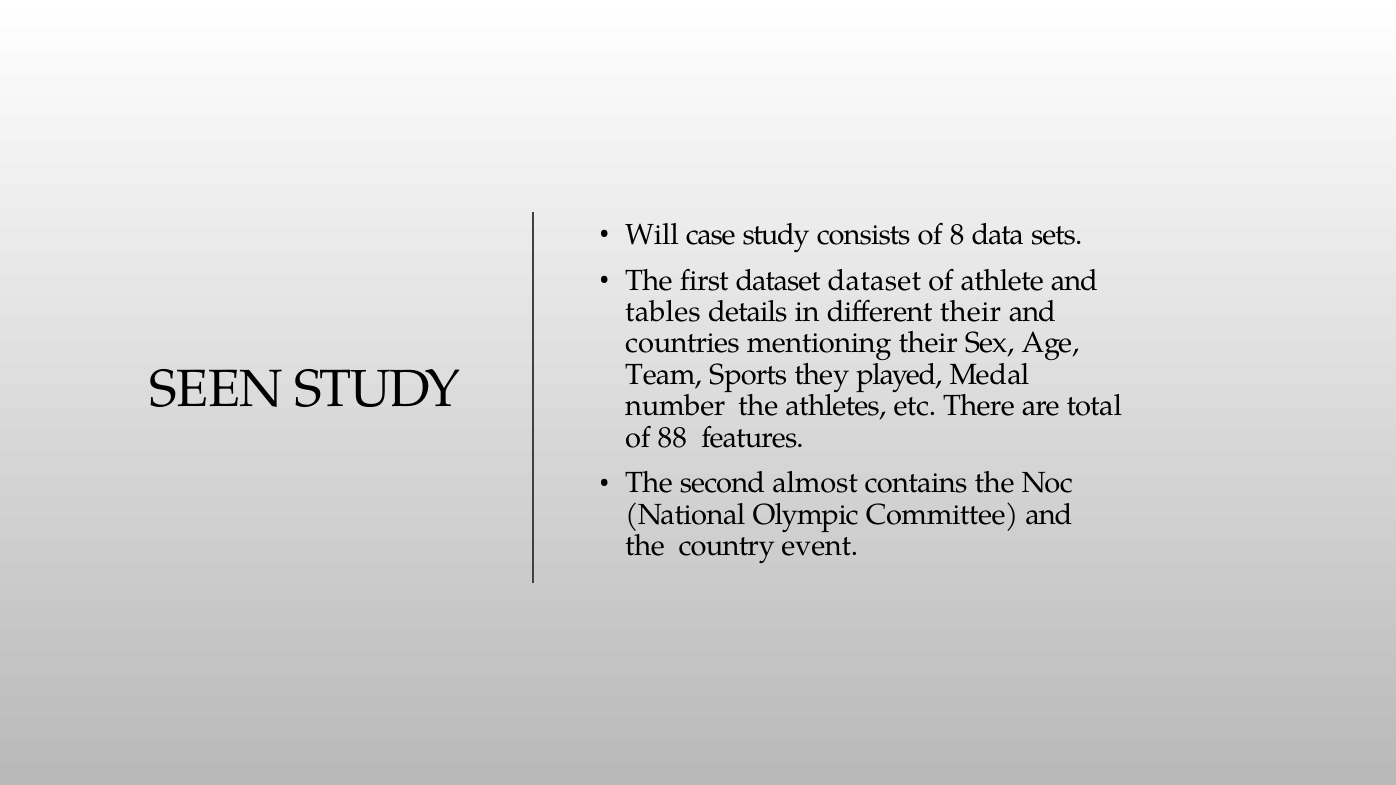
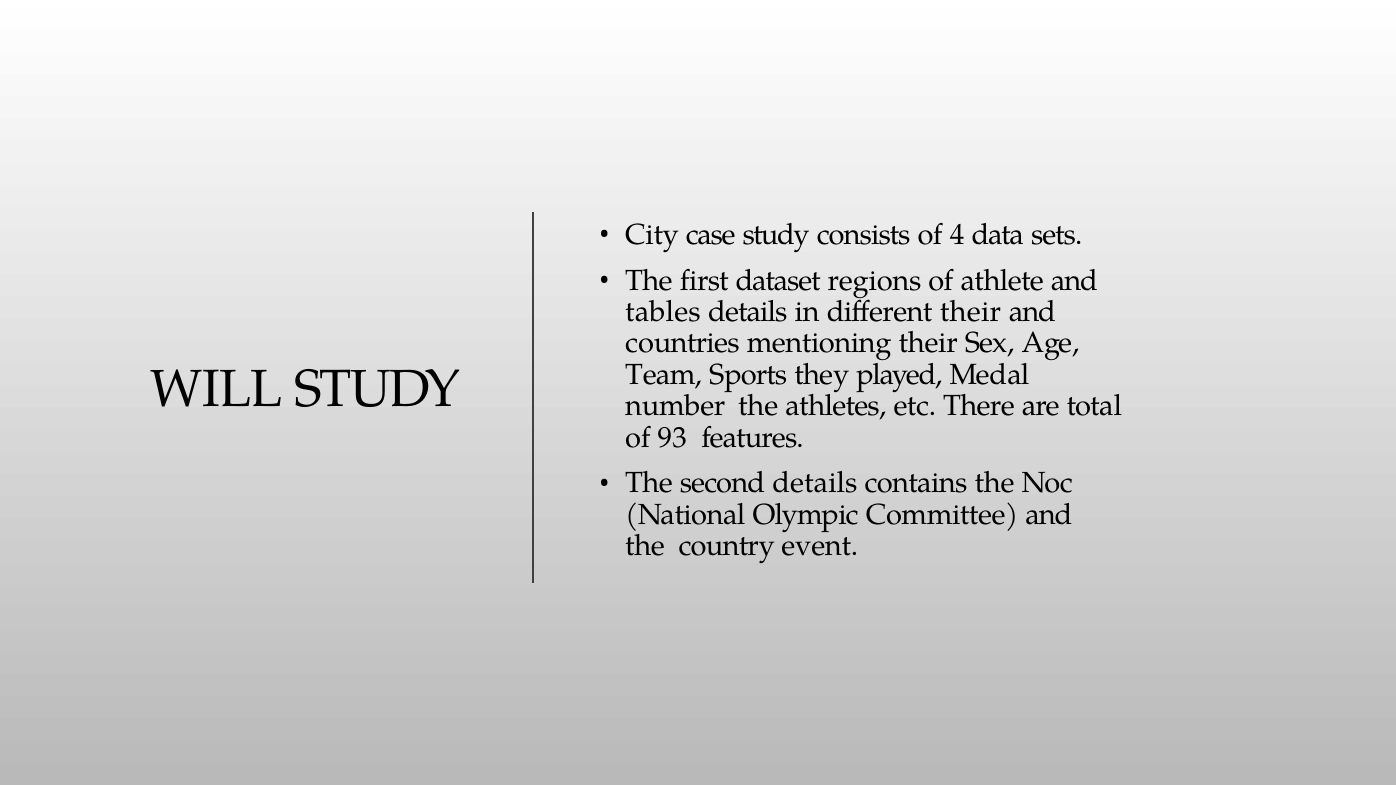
Will: Will -> City
8: 8 -> 4
dataset dataset: dataset -> regions
SEEN: SEEN -> WILL
88: 88 -> 93
second almost: almost -> details
